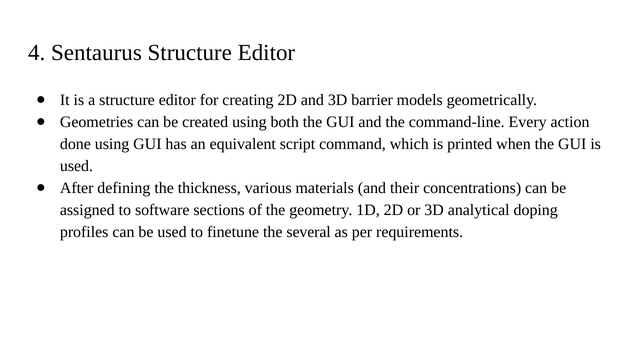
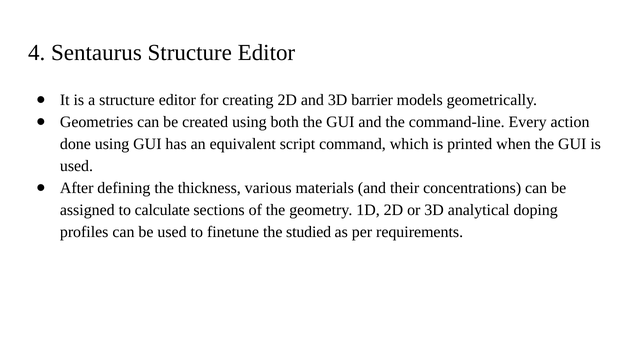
software: software -> calculate
several: several -> studied
